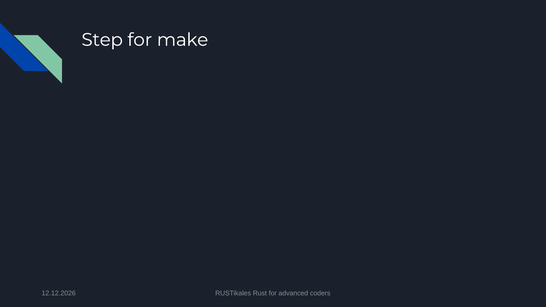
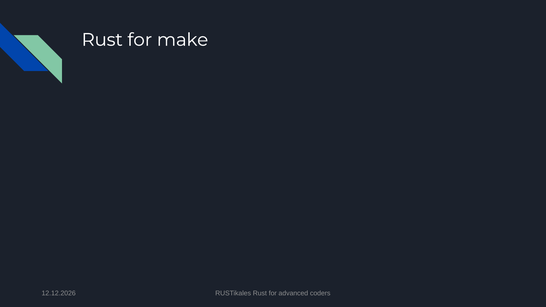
Step at (102, 40): Step -> Rust
